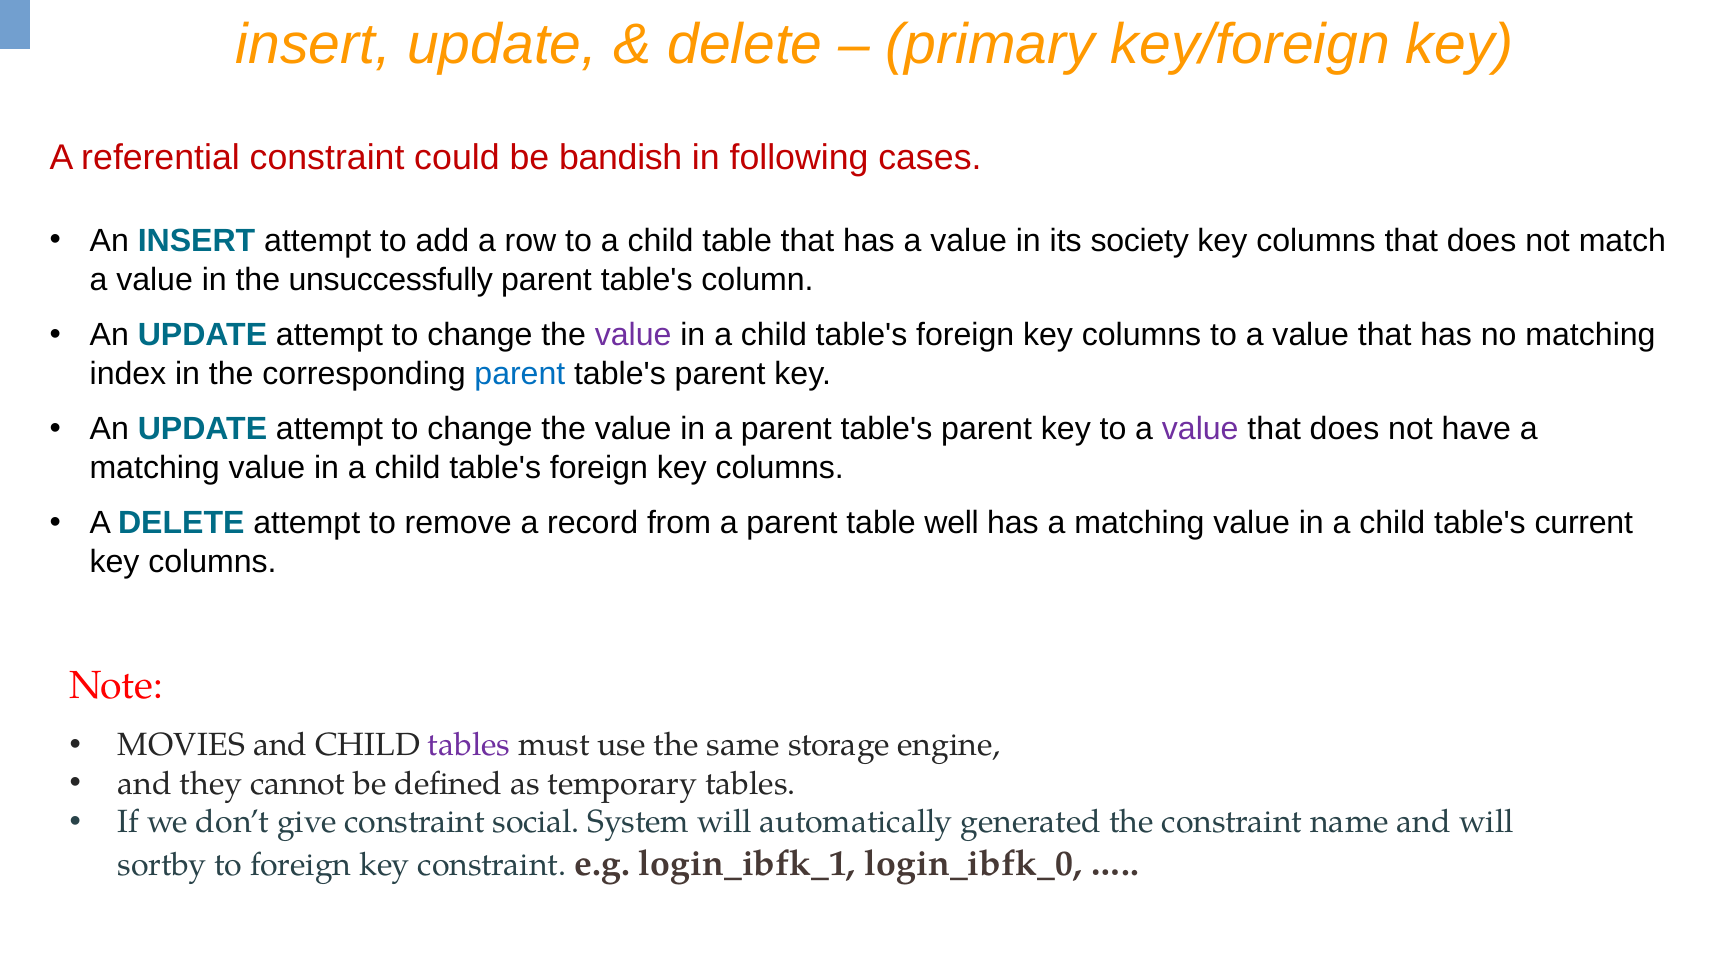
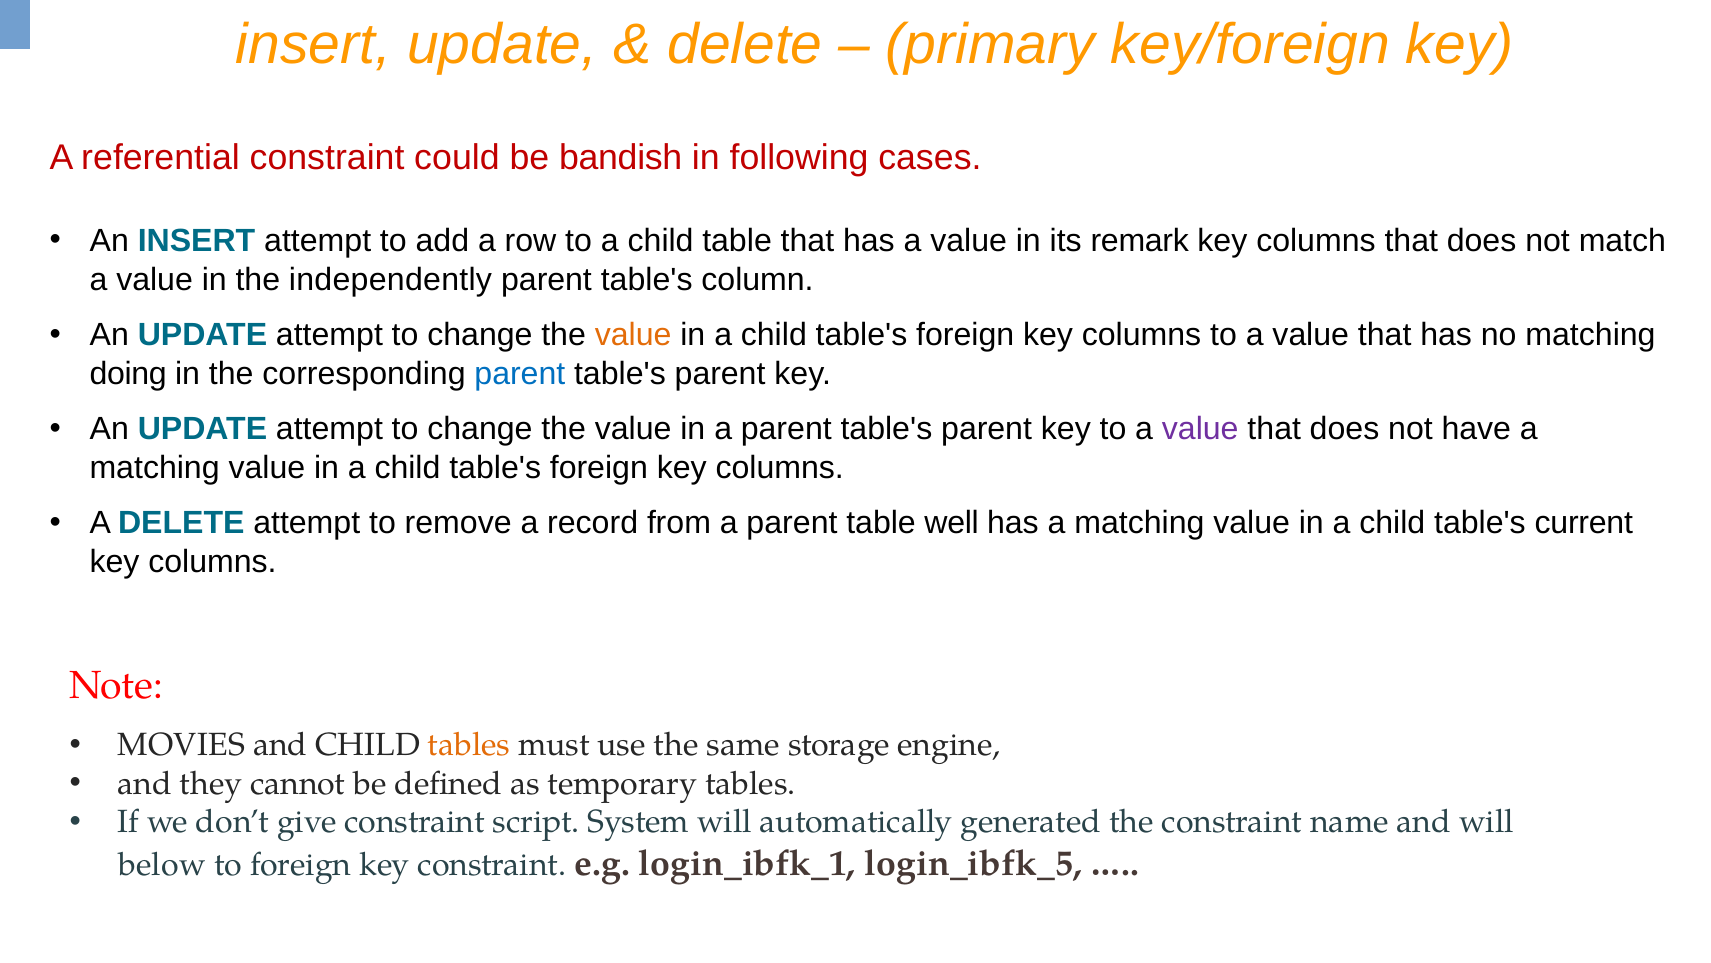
society: society -> remark
unsuccessfully: unsuccessfully -> independently
value at (633, 335) colour: purple -> orange
index: index -> doing
tables at (469, 745) colour: purple -> orange
social: social -> script
sortby: sortby -> below
login_ibfk_0: login_ibfk_0 -> login_ibfk_5
